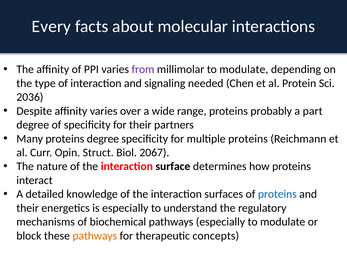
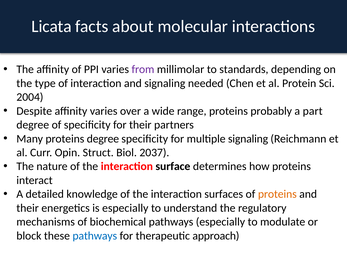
Every: Every -> Licata
millimolar to modulate: modulate -> standards
2036: 2036 -> 2004
multiple proteins: proteins -> signaling
2067: 2067 -> 2037
proteins at (277, 194) colour: blue -> orange
pathways at (95, 236) colour: orange -> blue
concepts: concepts -> approach
